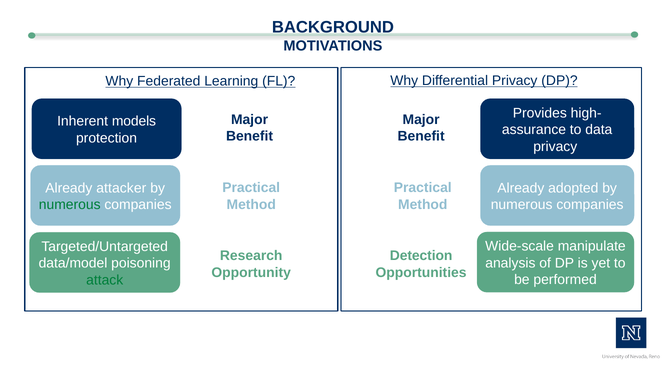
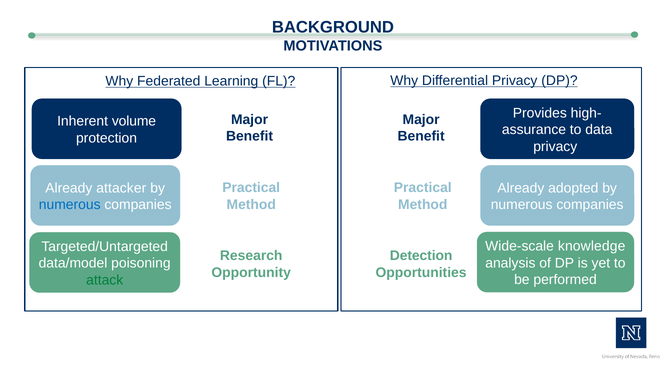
models: models -> volume
numerous at (70, 205) colour: green -> blue
manipulate: manipulate -> knowledge
